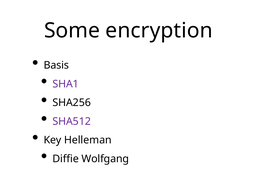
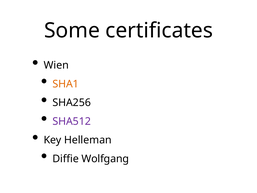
encryption: encryption -> certificates
Basis: Basis -> Wien
SHA1 colour: purple -> orange
